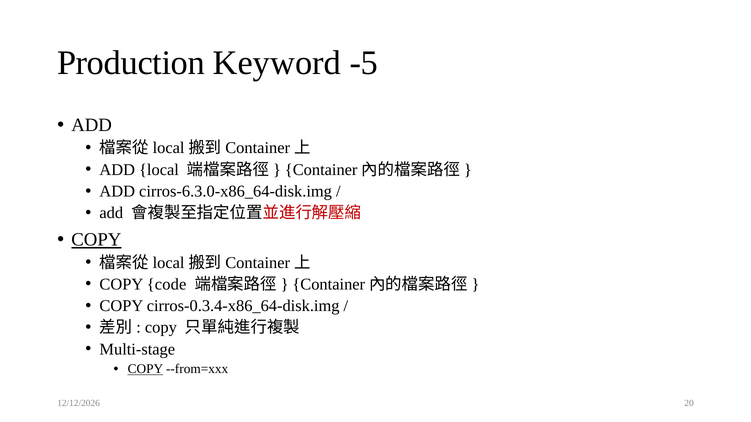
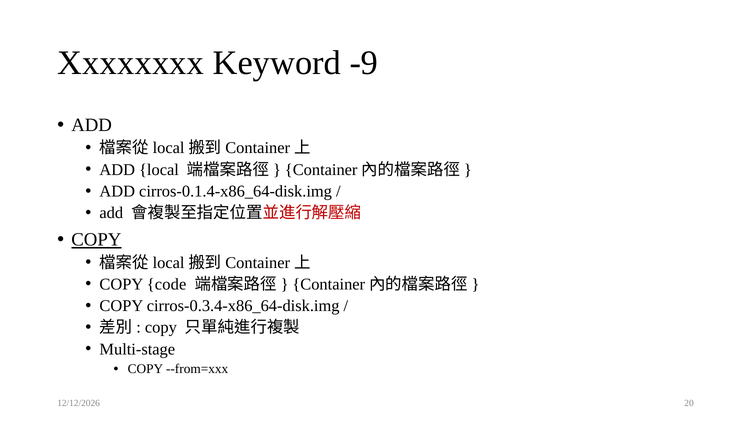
Production: Production -> Xxxxxxxx
-5: -5 -> -9
cirros-6.3.0-x86_64-disk.img: cirros-6.3.0-x86_64-disk.img -> cirros-0.1.4-x86_64-disk.img
COPY at (145, 369) underline: present -> none
